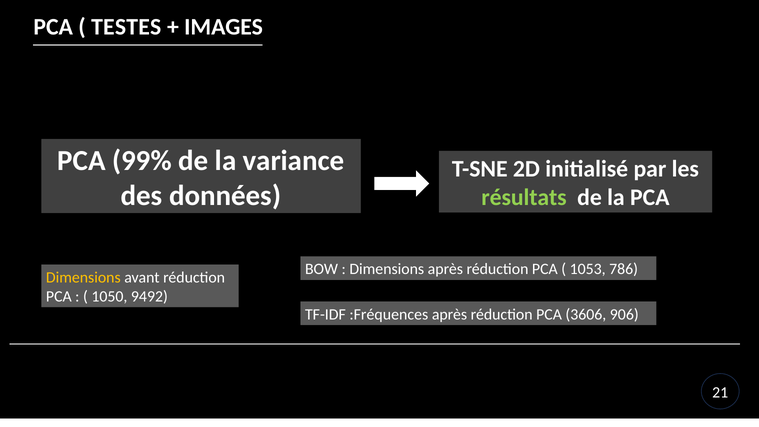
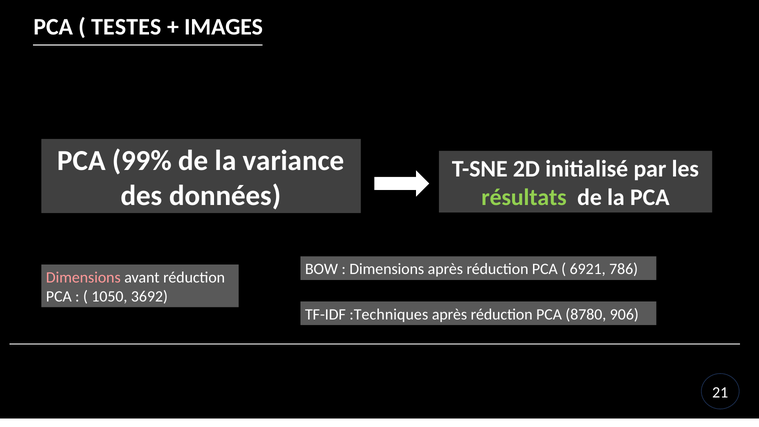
1053: 1053 -> 6921
Dimensions at (83, 277) colour: yellow -> pink
9492: 9492 -> 3692
:Fréquences: :Fréquences -> :Techniques
3606: 3606 -> 8780
